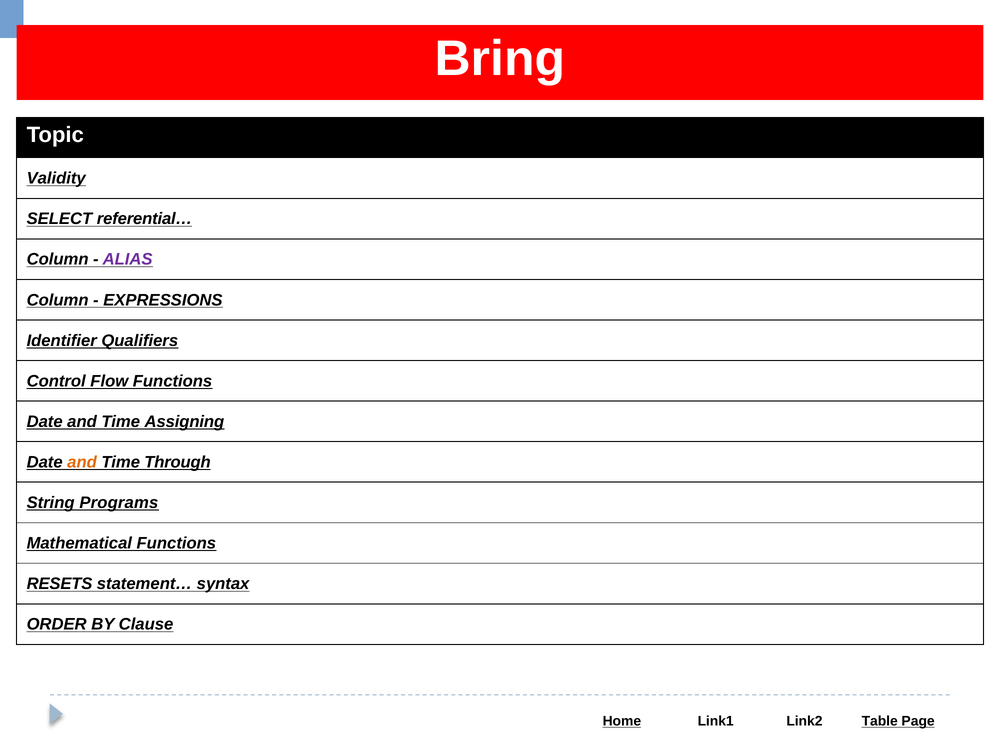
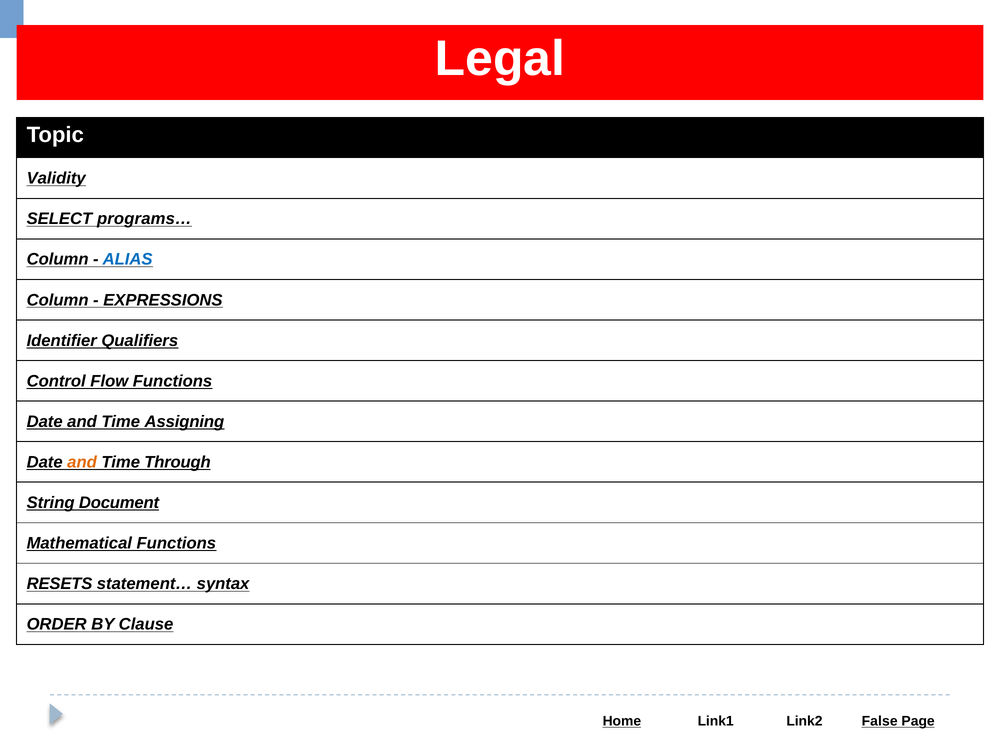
Bring: Bring -> Legal
referential…: referential… -> programs…
ALIAS colour: purple -> blue
Programs: Programs -> Document
Table: Table -> False
